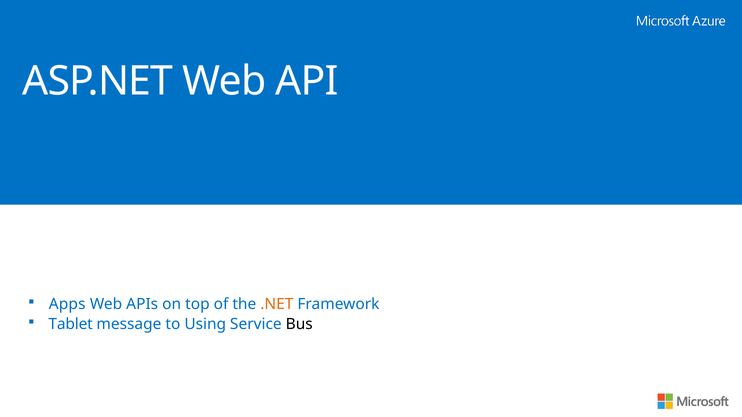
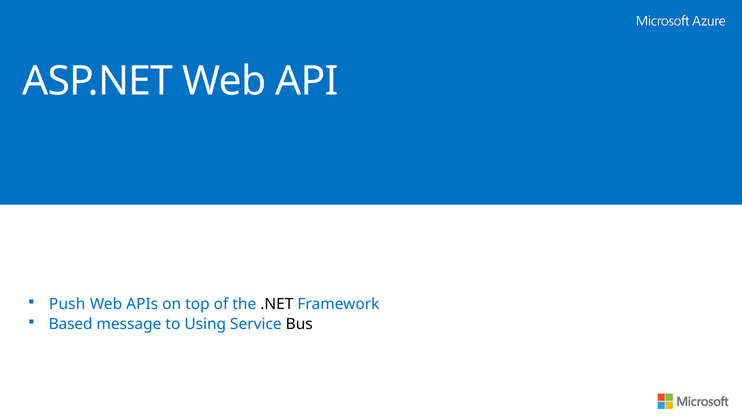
Apps: Apps -> Push
.NET colour: orange -> black
Tablet: Tablet -> Based
